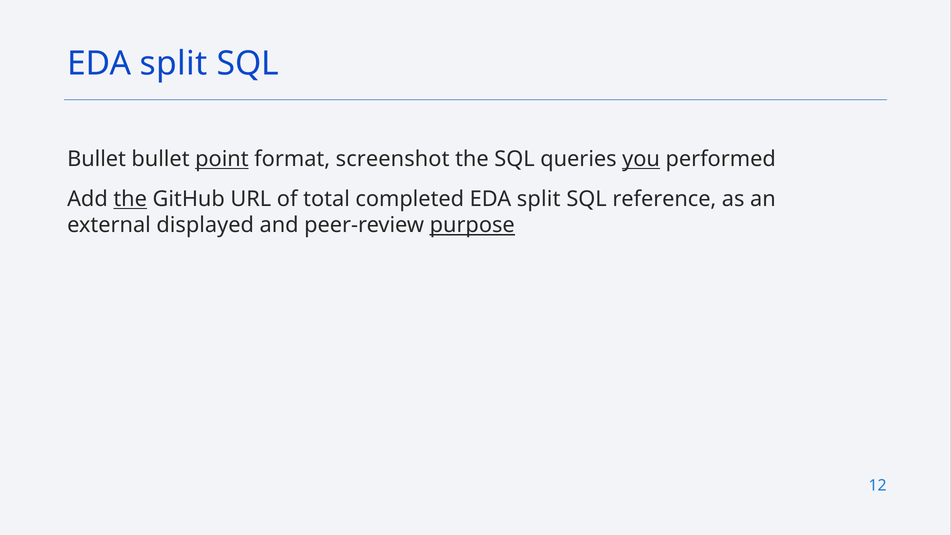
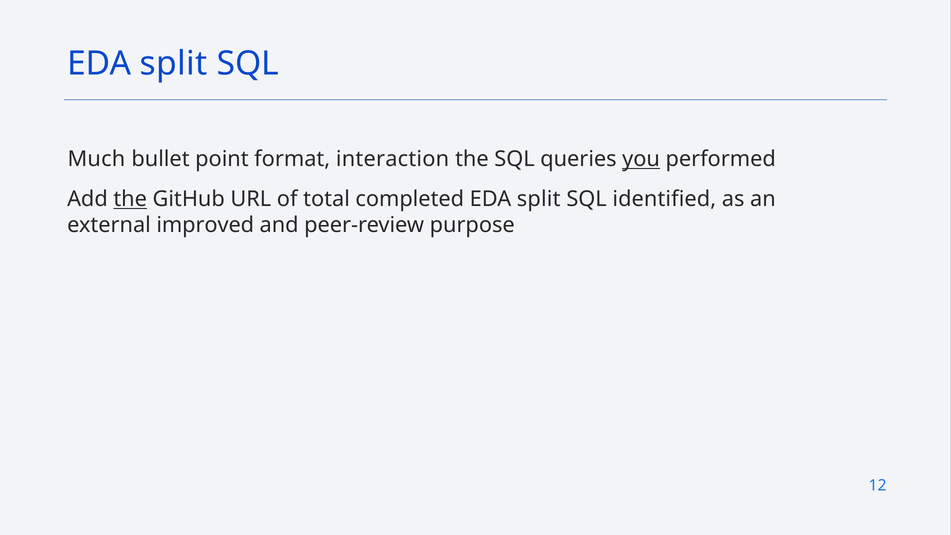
Bullet at (97, 159): Bullet -> Much
point underline: present -> none
screenshot: screenshot -> interaction
reference: reference -> identified
displayed: displayed -> improved
purpose underline: present -> none
